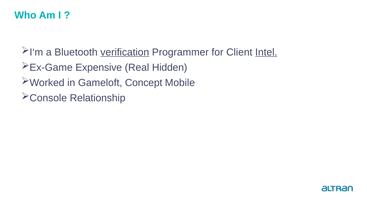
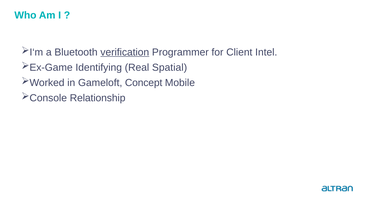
Intel underline: present -> none
Expensive: Expensive -> Identifying
Hidden: Hidden -> Spatial
